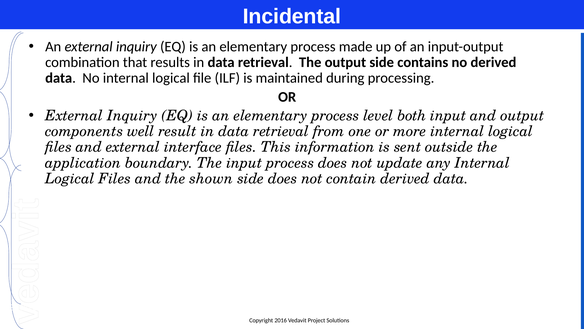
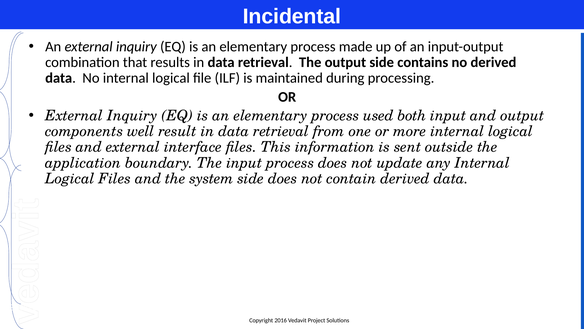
level: level -> used
shown: shown -> system
